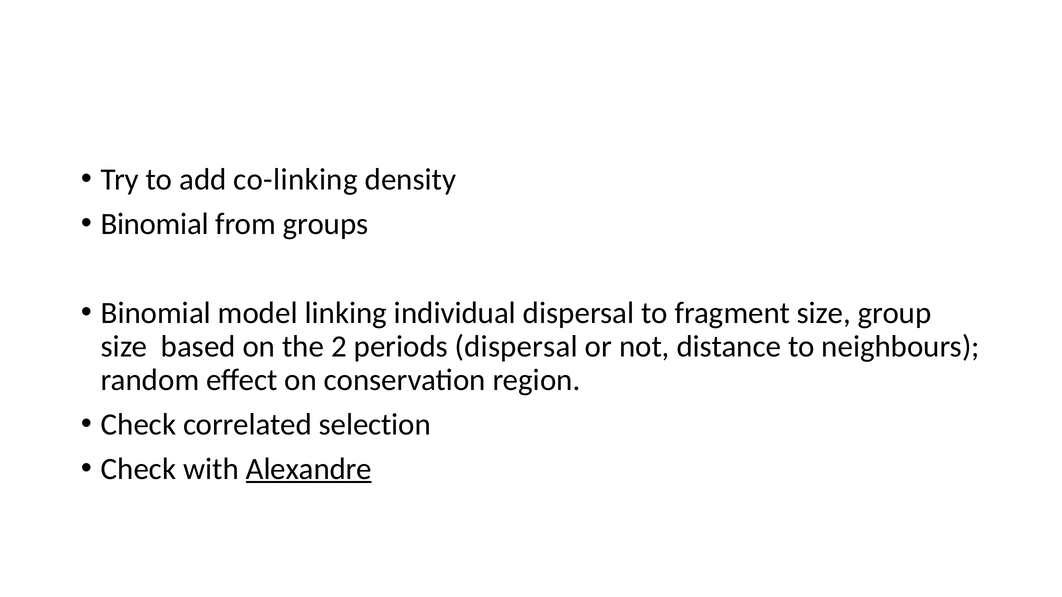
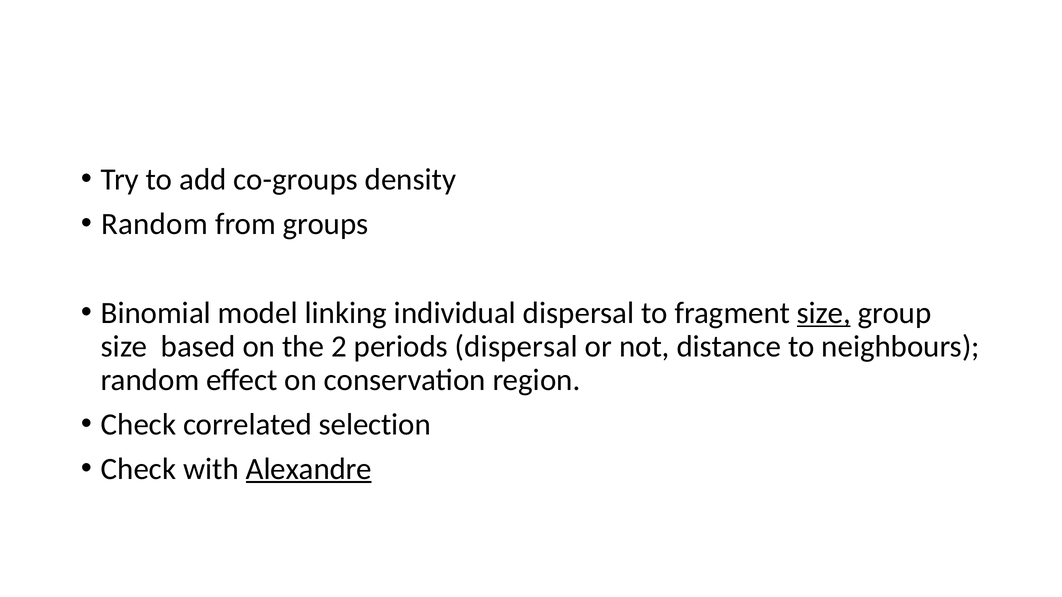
co-linking: co-linking -> co-groups
Binomial at (155, 224): Binomial -> Random
size at (824, 313) underline: none -> present
